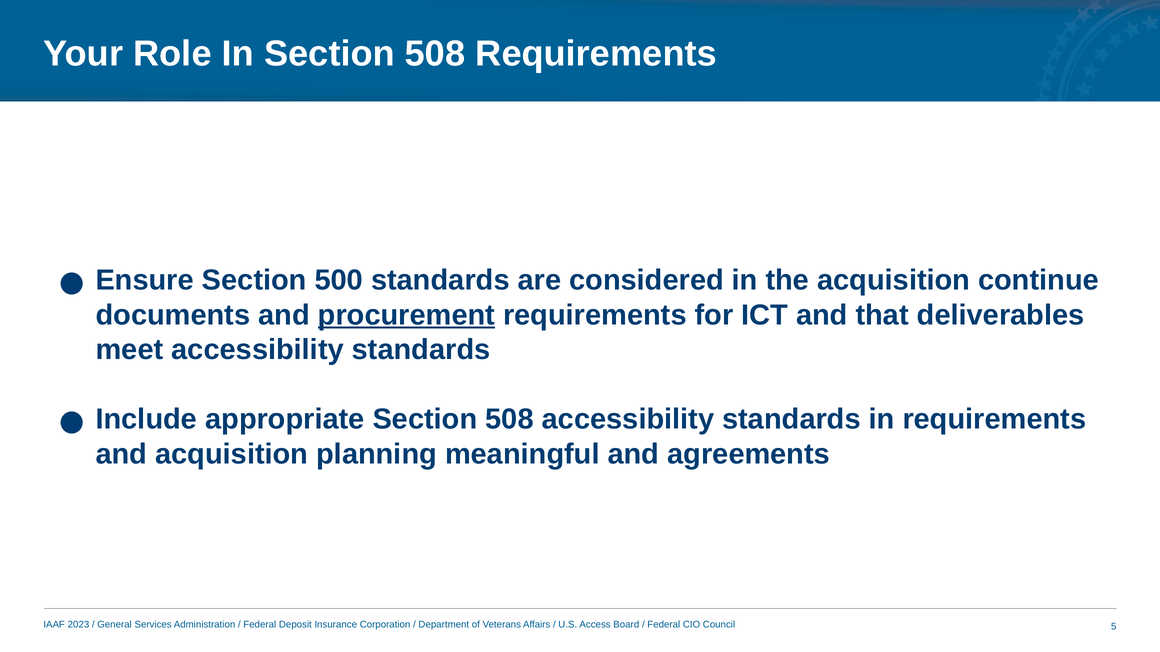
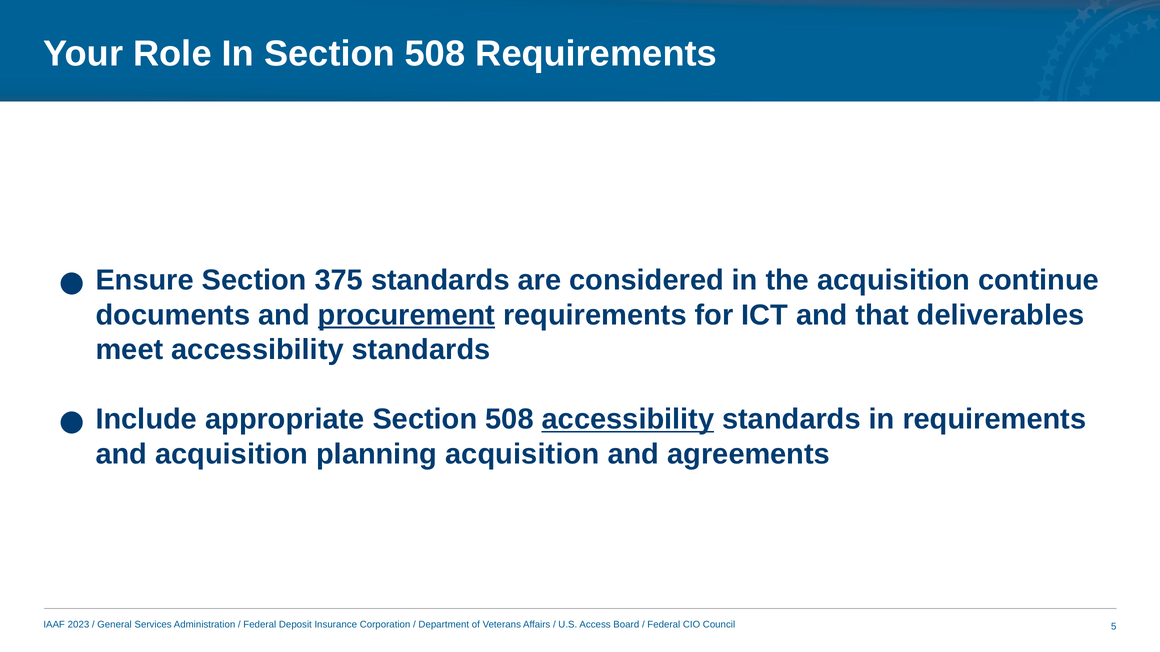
500: 500 -> 375
accessibility at (628, 420) underline: none -> present
planning meaningful: meaningful -> acquisition
